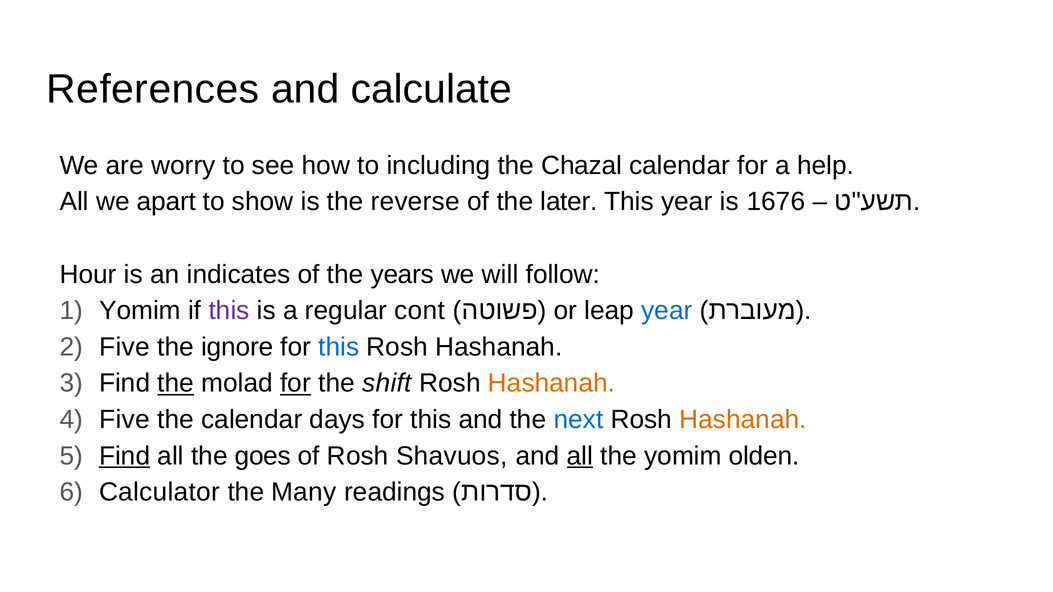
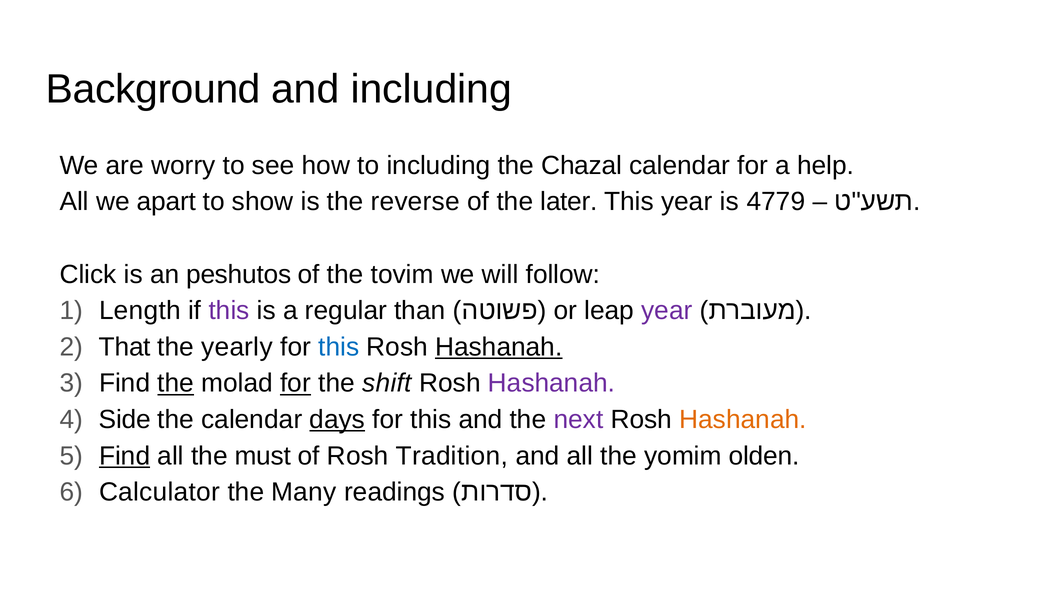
References: References -> Background
and calculate: calculate -> including
1676: 1676 -> 4779
Hour: Hour -> Click
indicates: indicates -> peshutos
years: years -> tovim
Yomim at (140, 311): Yomim -> Length
cont: cont -> than
year at (667, 311) colour: blue -> purple
Five at (125, 347): Five -> That
ignore: ignore -> yearly
Hashanah at (499, 347) underline: none -> present
Hashanah at (552, 383) colour: orange -> purple
Five at (125, 420): Five -> Side
days underline: none -> present
next colour: blue -> purple
goes: goes -> must
Shavuos: Shavuos -> Tradition
all at (580, 456) underline: present -> none
